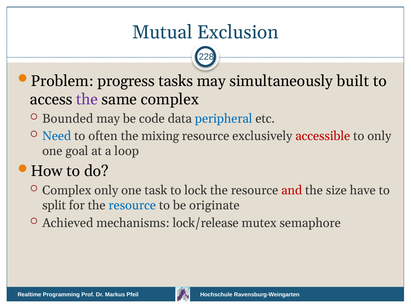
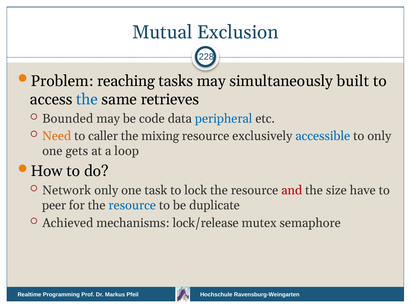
progress: progress -> reaching
the at (87, 100) colour: purple -> blue
same complex: complex -> retrieves
Need colour: blue -> orange
often: often -> caller
accessible colour: red -> blue
goal: goal -> gets
Complex at (67, 190): Complex -> Network
split: split -> peer
originate: originate -> duplicate
